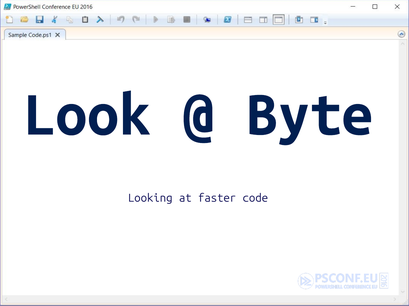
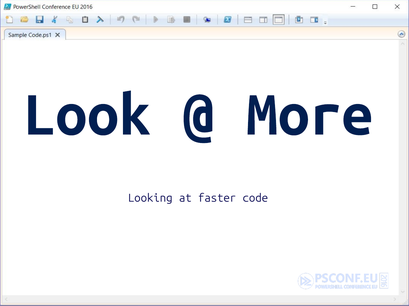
Byte: Byte -> More
